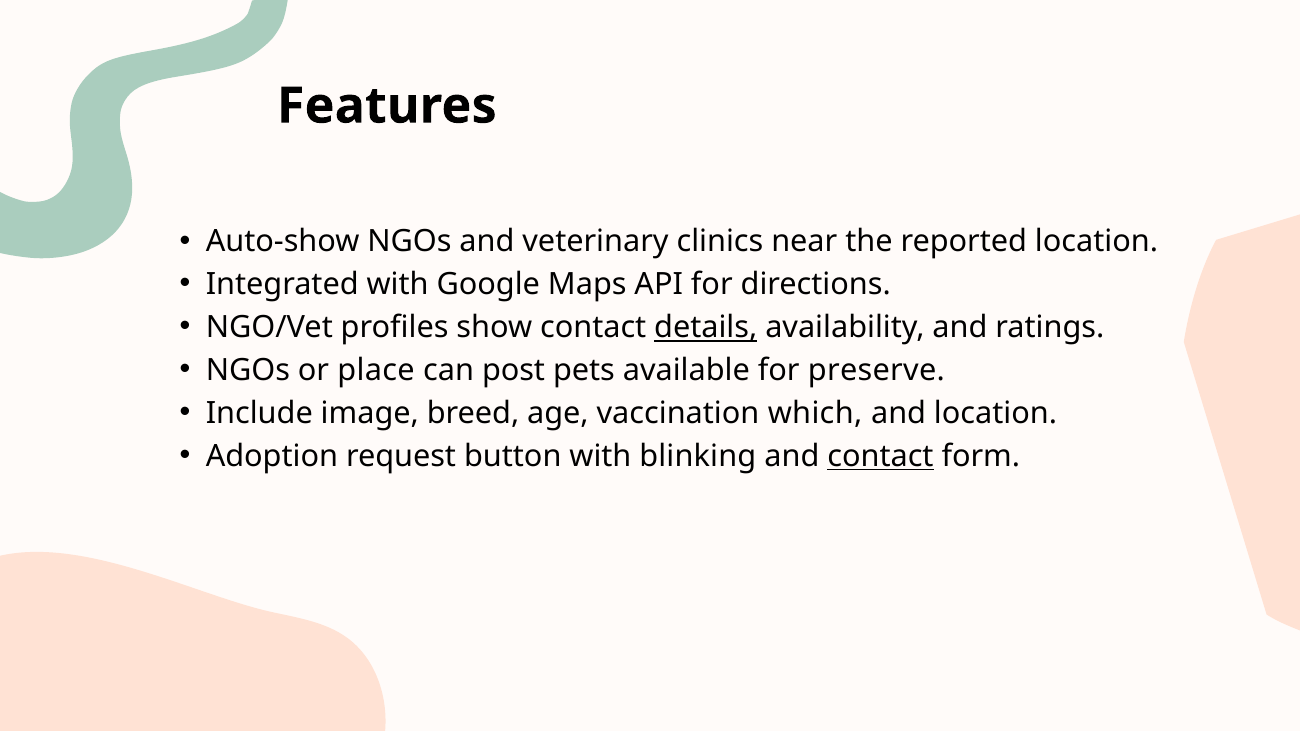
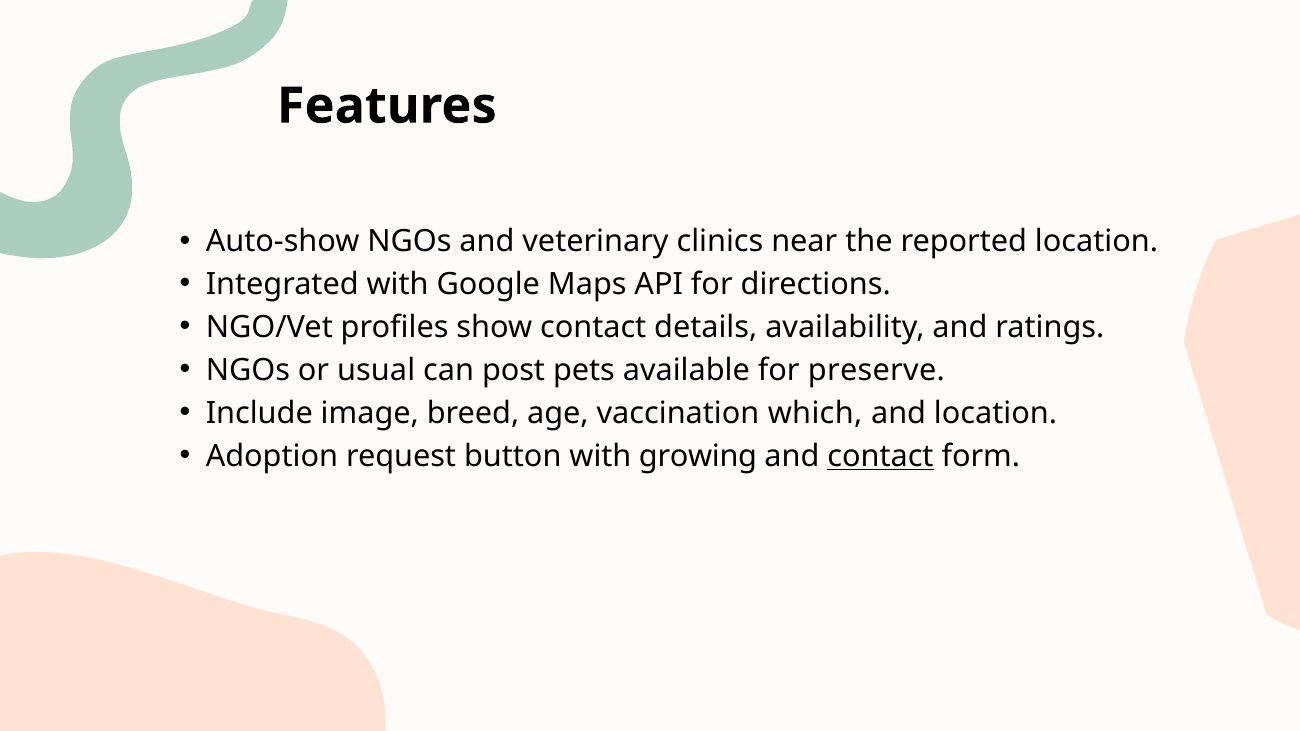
details underline: present -> none
place: place -> usual
blinking: blinking -> growing
